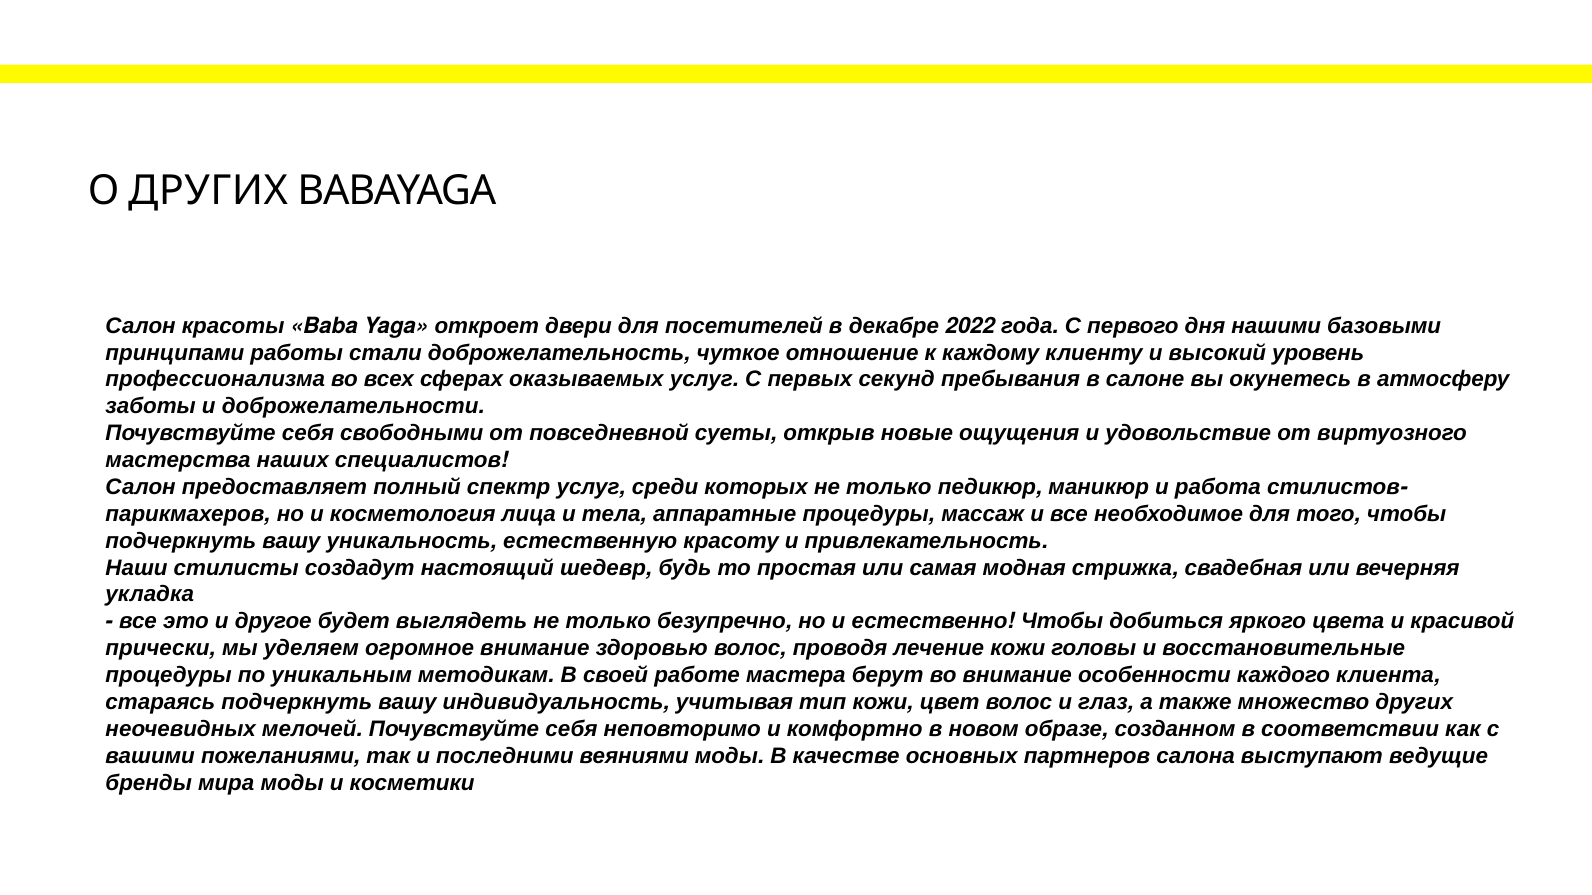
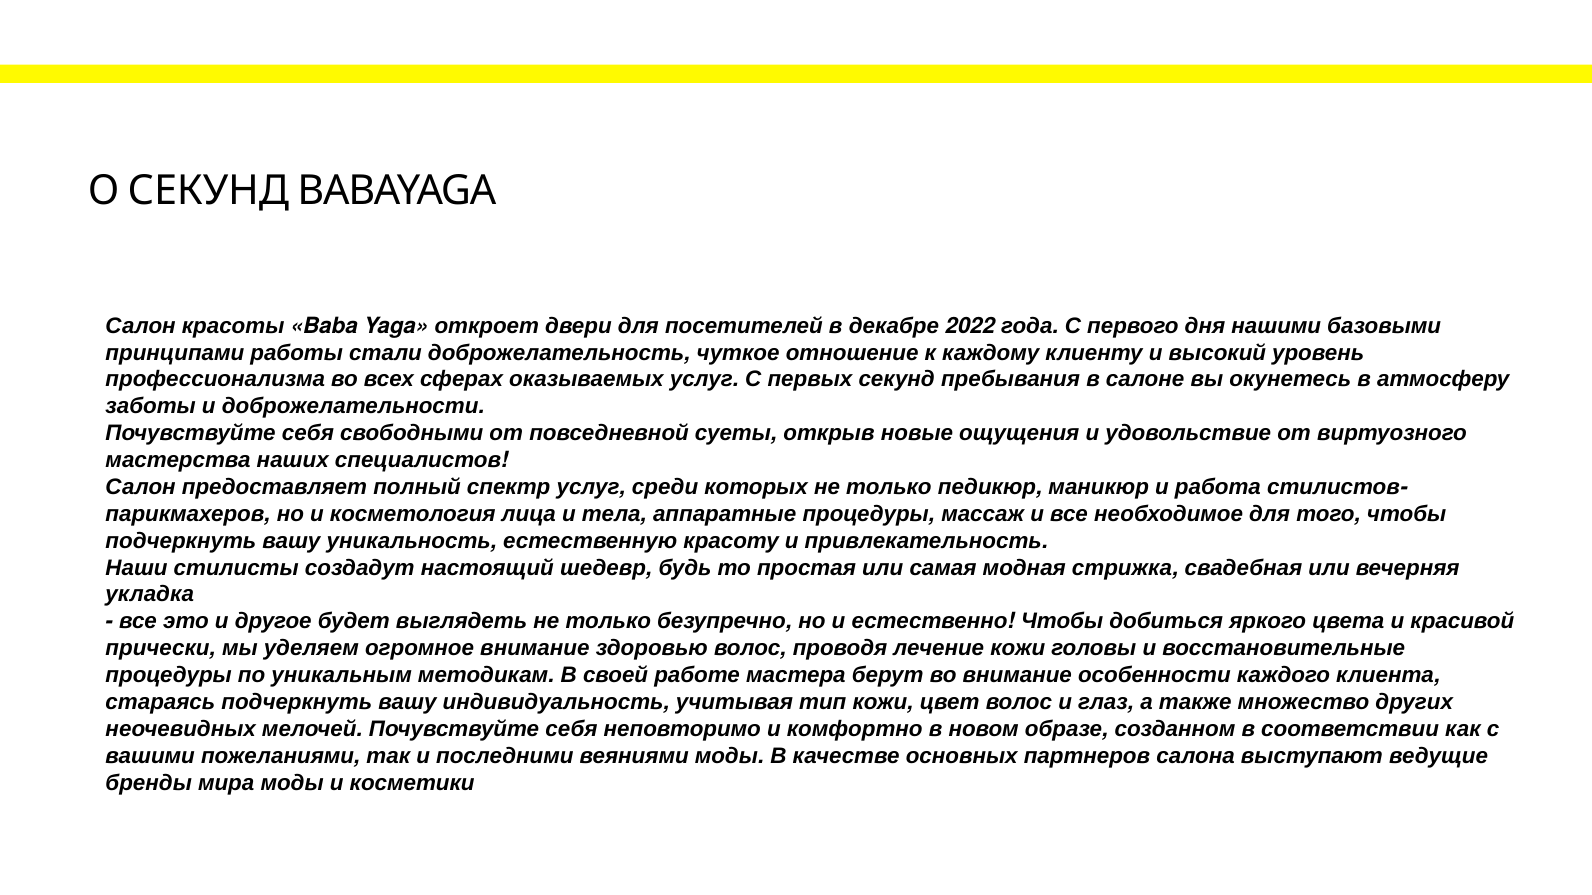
О ДРУГИХ: ДРУГИХ -> СЕКУНД
